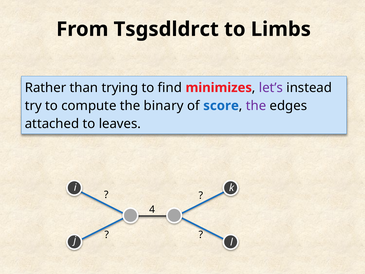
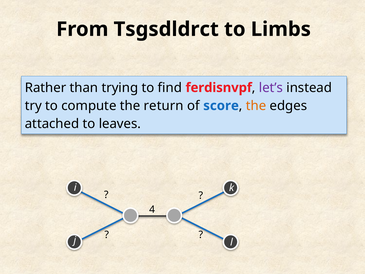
minimizes: minimizes -> ferdisnvpf
binary: binary -> return
the at (256, 106) colour: purple -> orange
